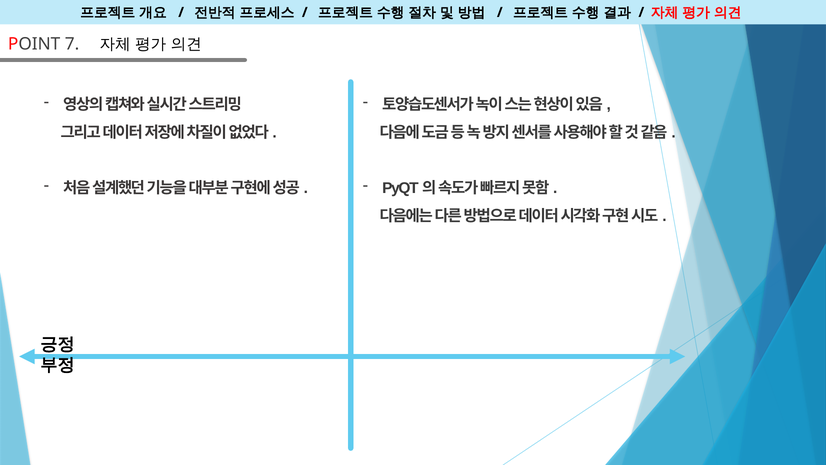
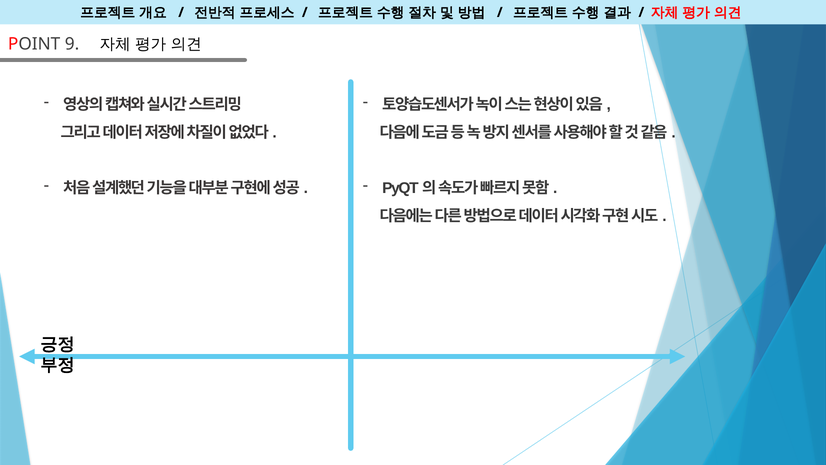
7: 7 -> 9
